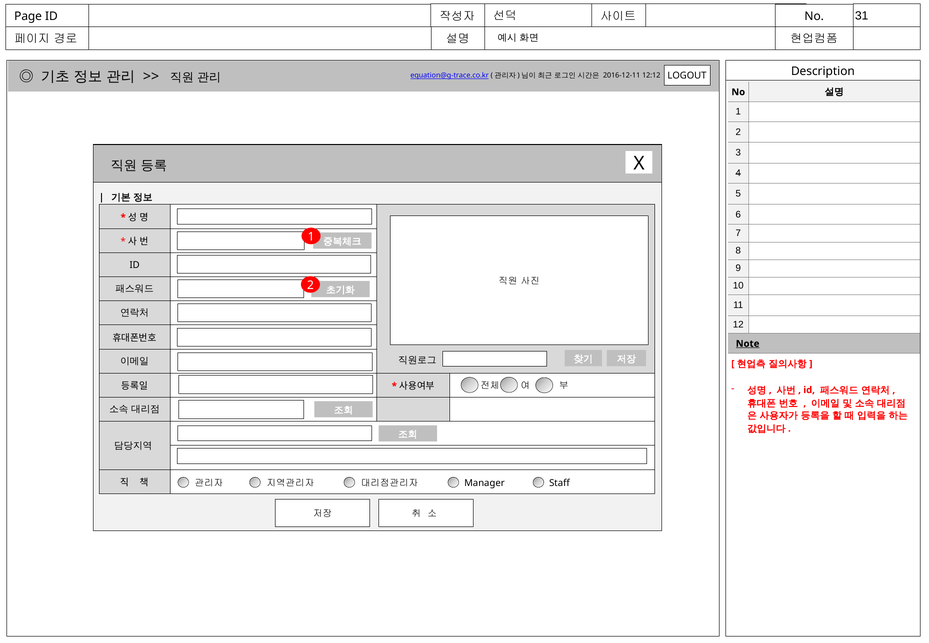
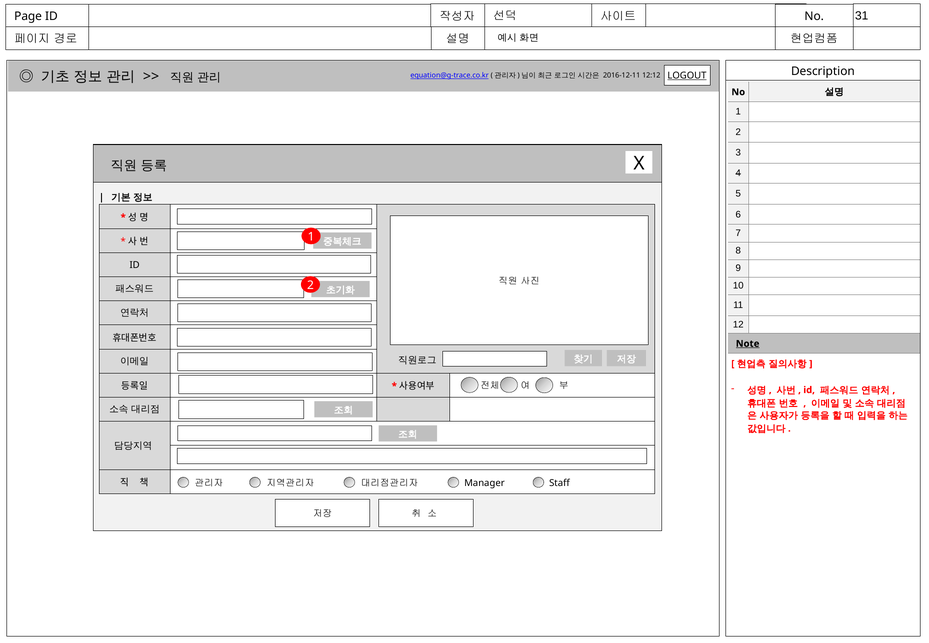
LOGOUT underline: none -> present
